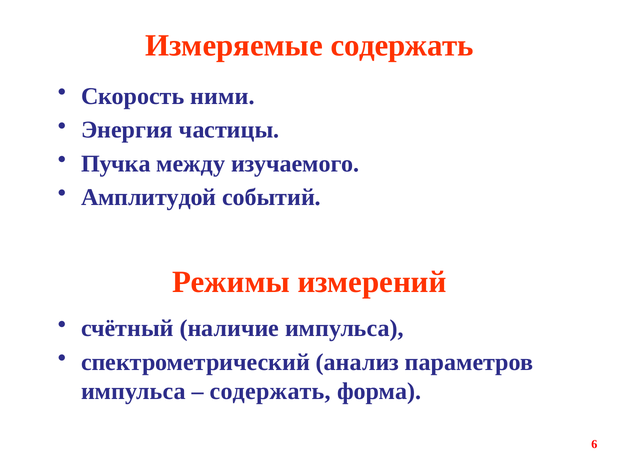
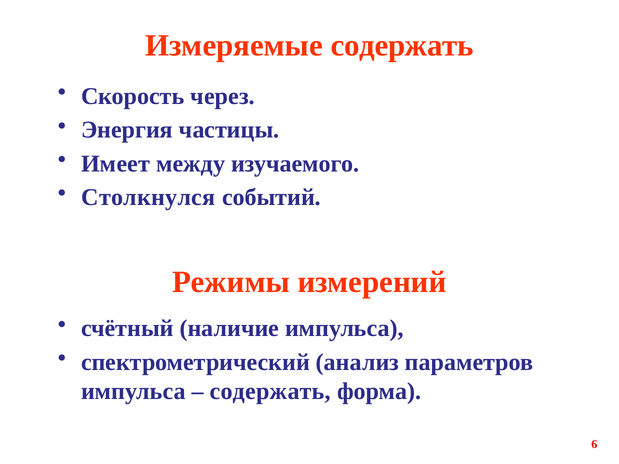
ними: ними -> через
Пучка: Пучка -> Имеет
Амплитудой: Амплитудой -> Столкнулся
